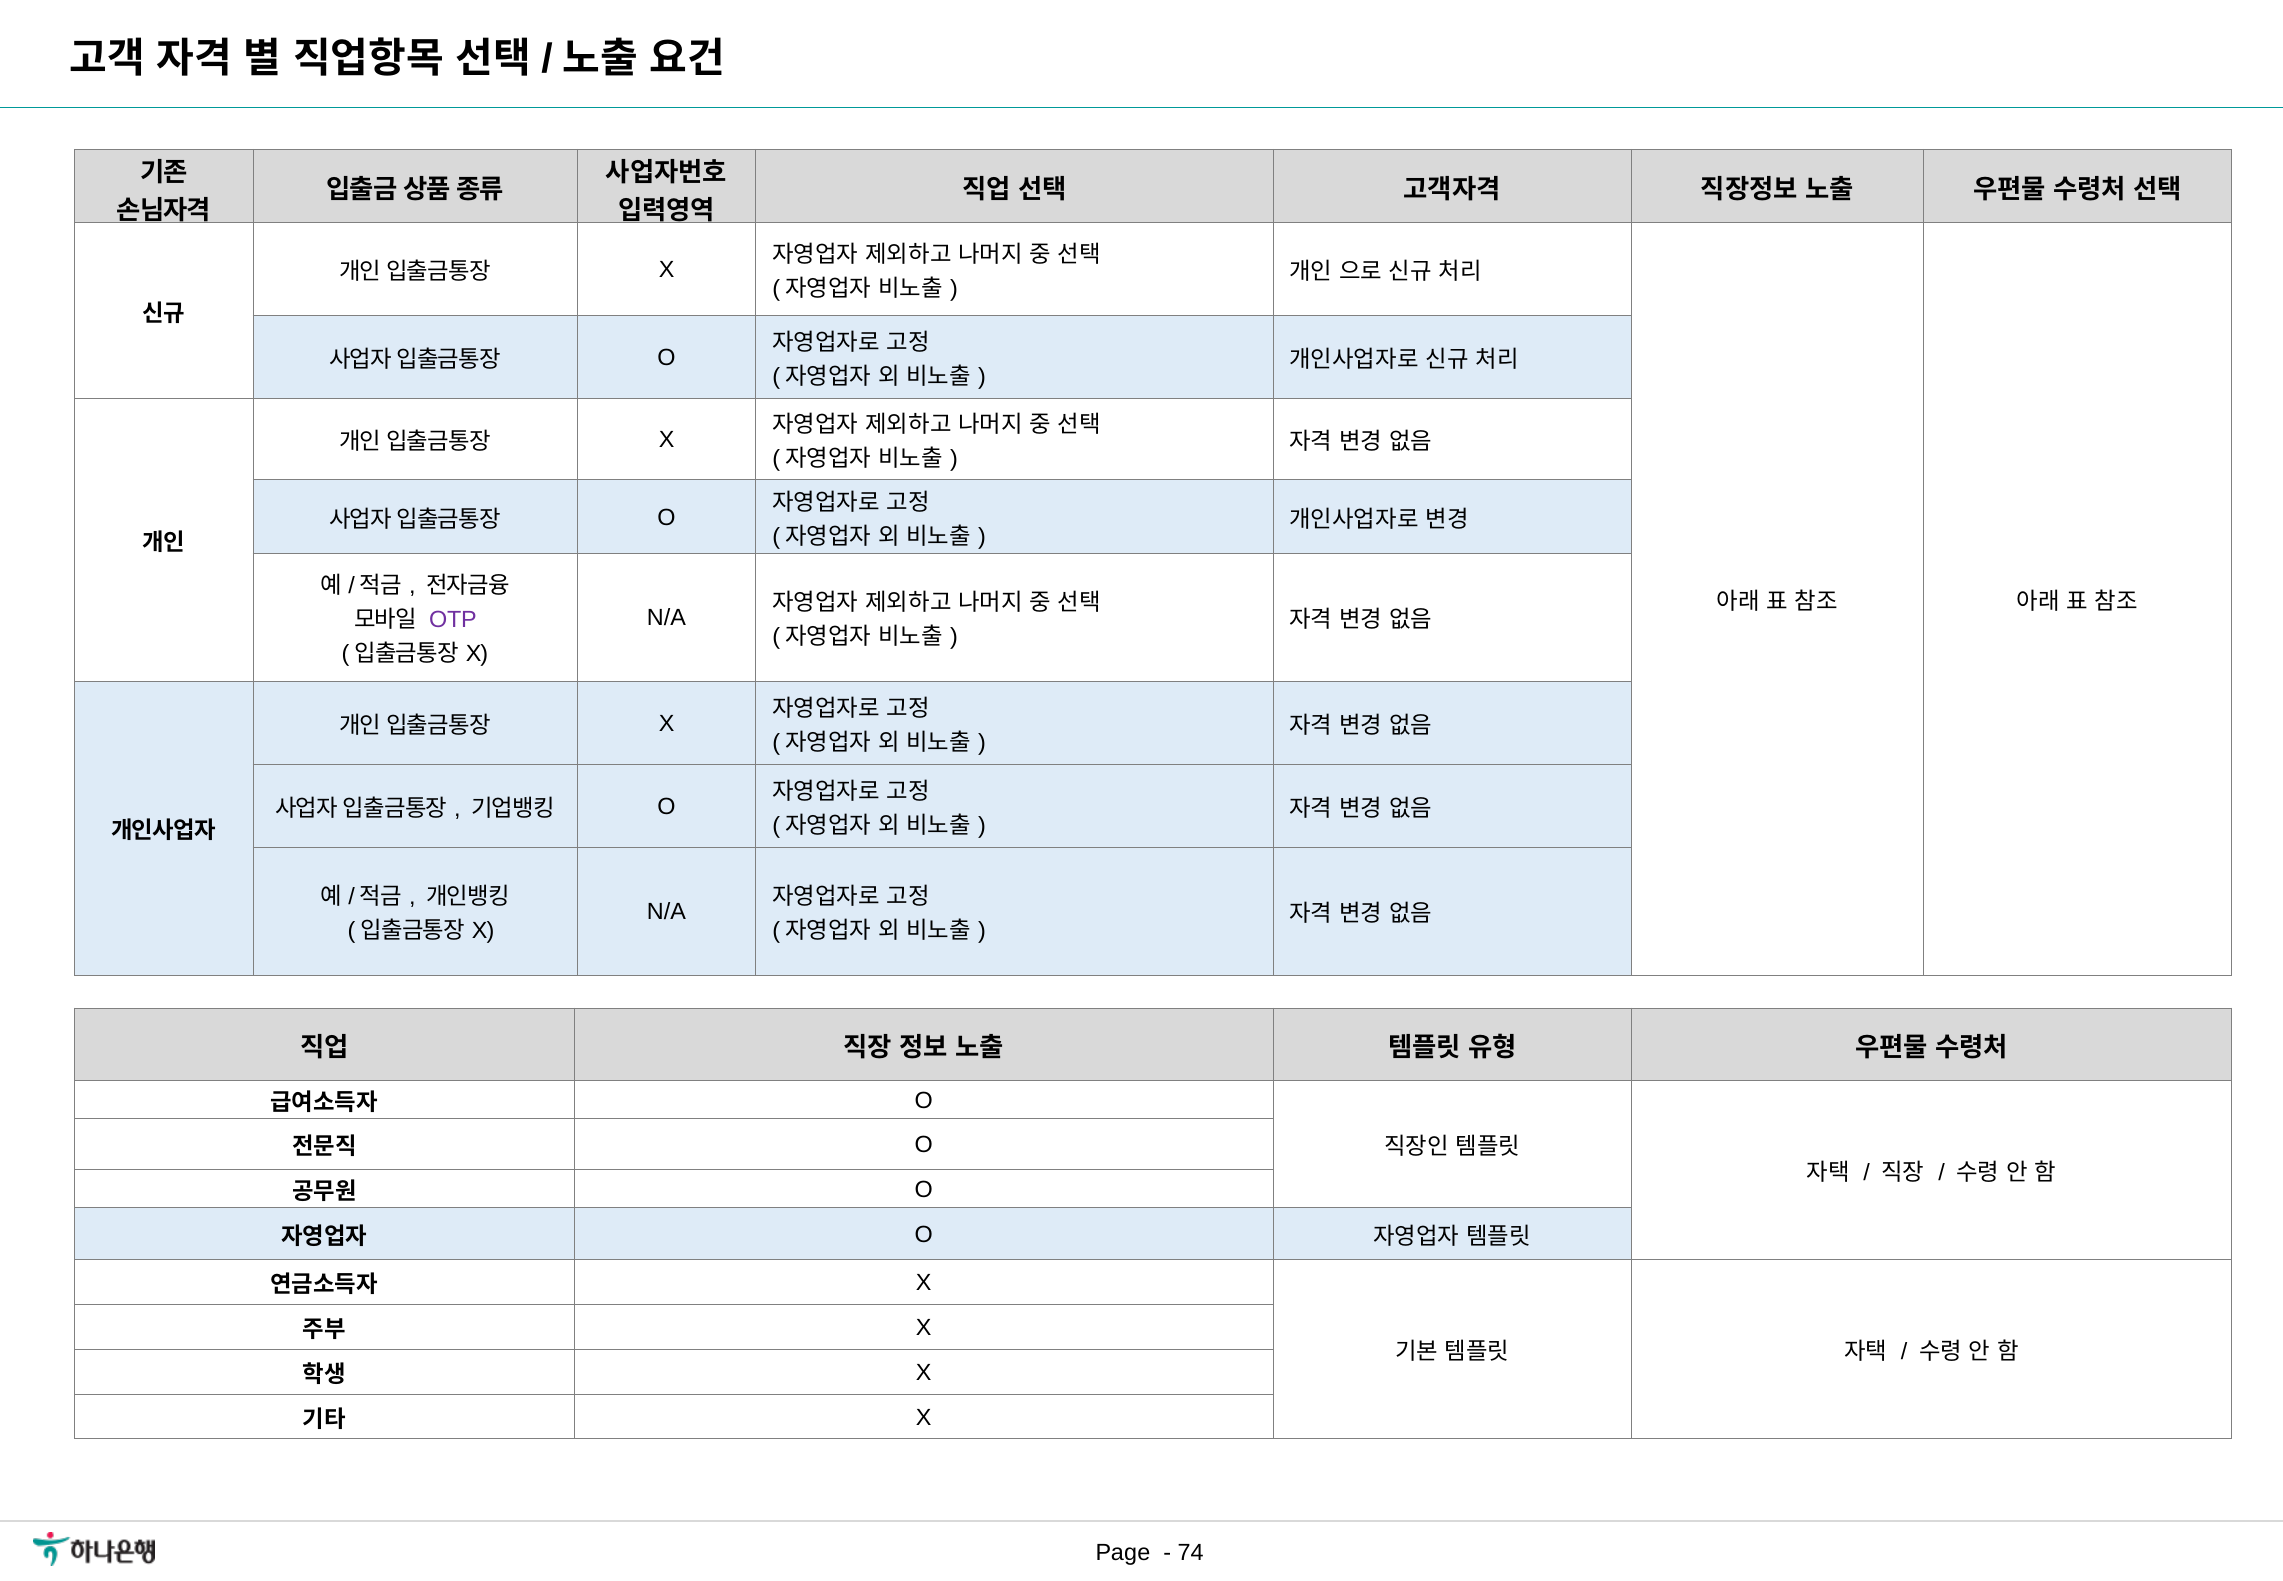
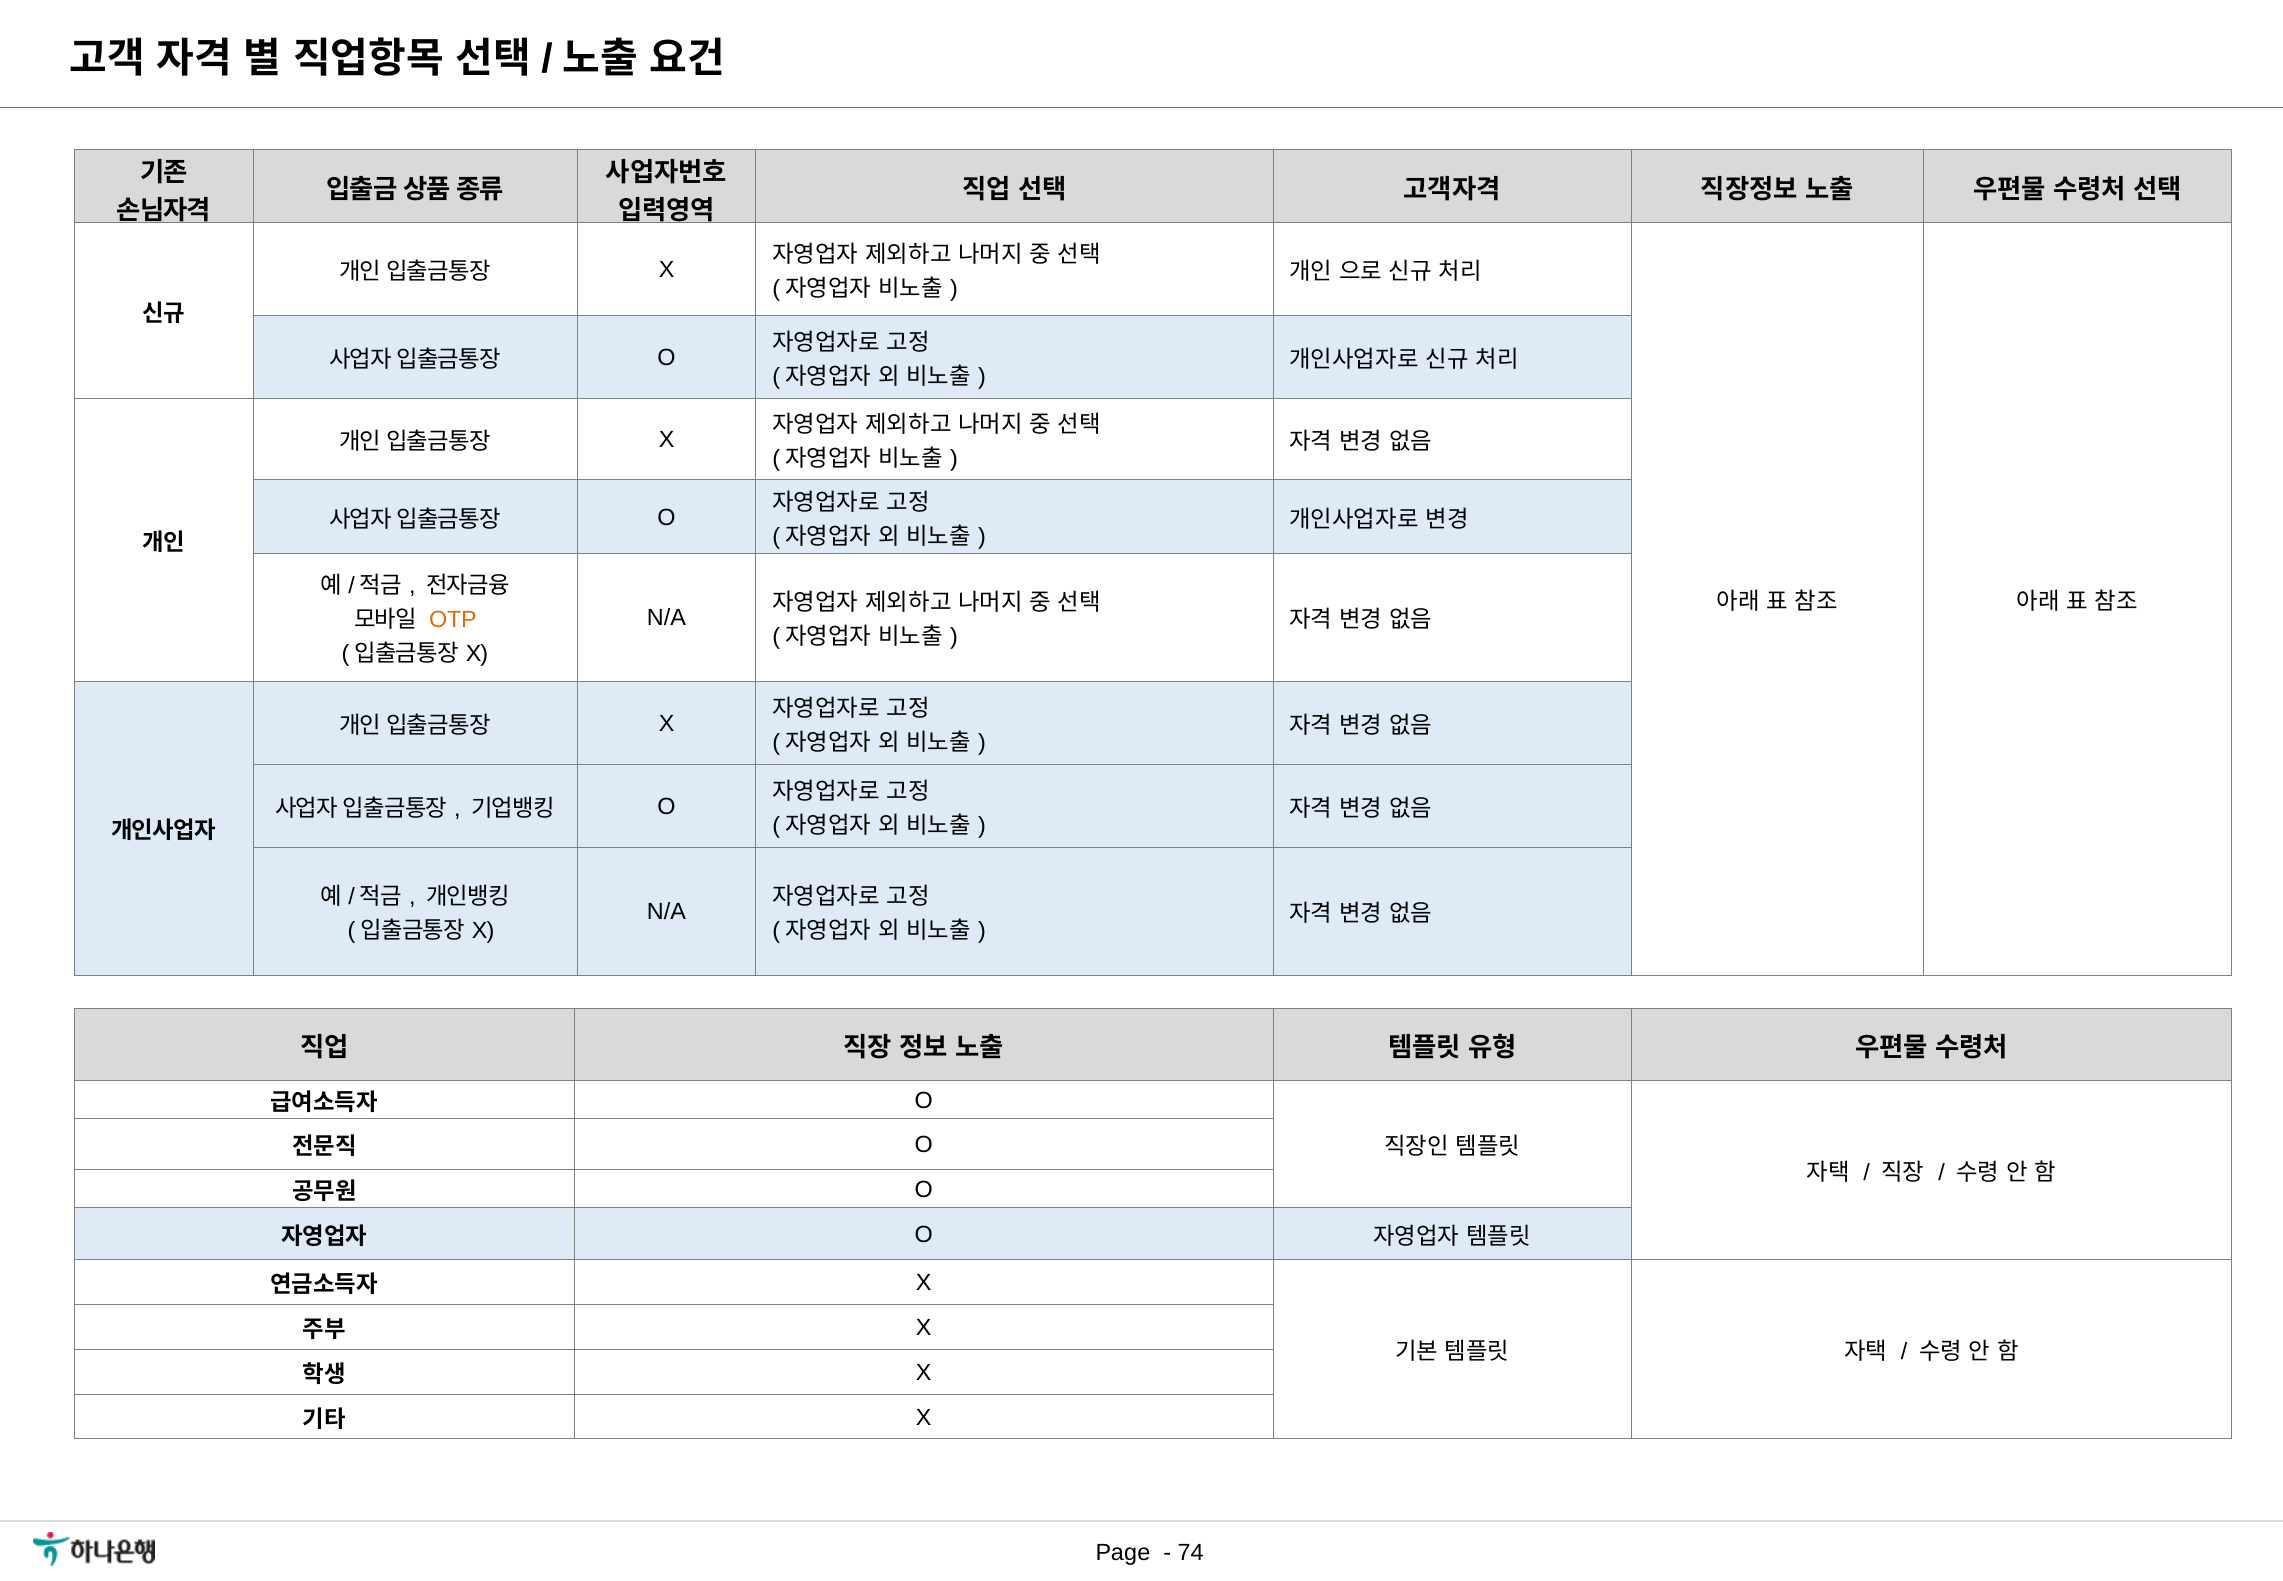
OTP colour: purple -> orange
